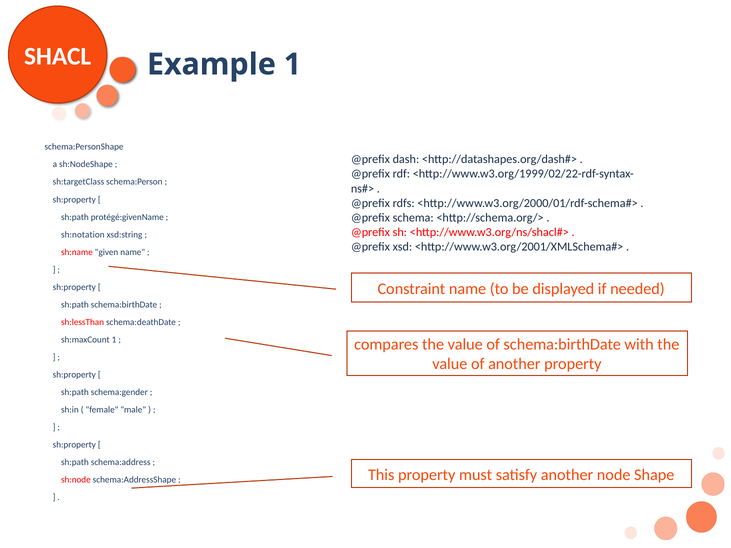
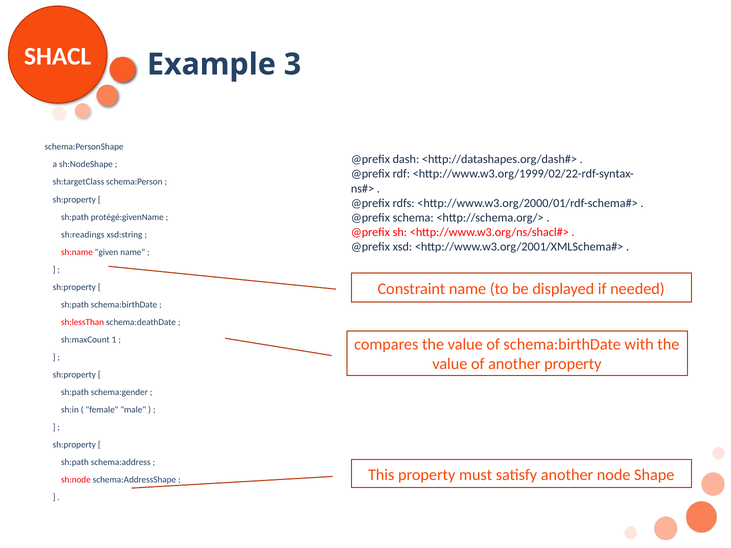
Example 1: 1 -> 3
sh:notation: sh:notation -> sh:readings
